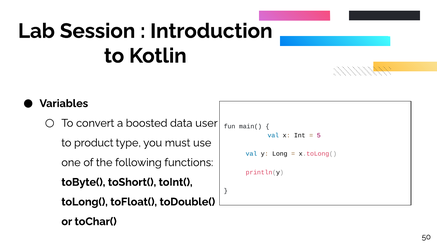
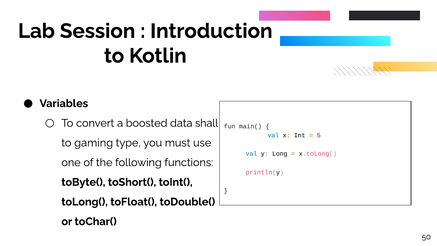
user: user -> shall
product: product -> gaming
